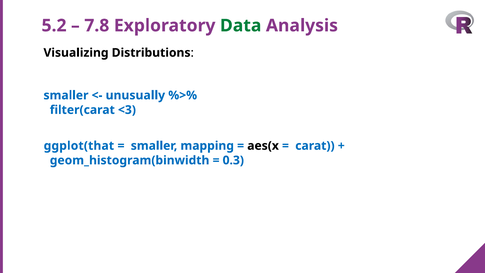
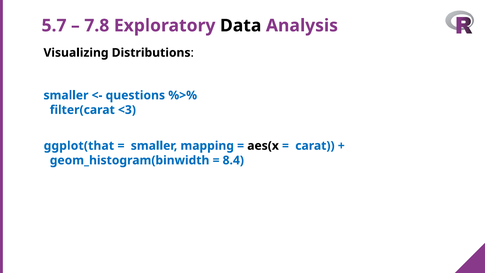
5.2: 5.2 -> 5.7
Data colour: green -> black
unusually: unusually -> questions
0.3: 0.3 -> 8.4
